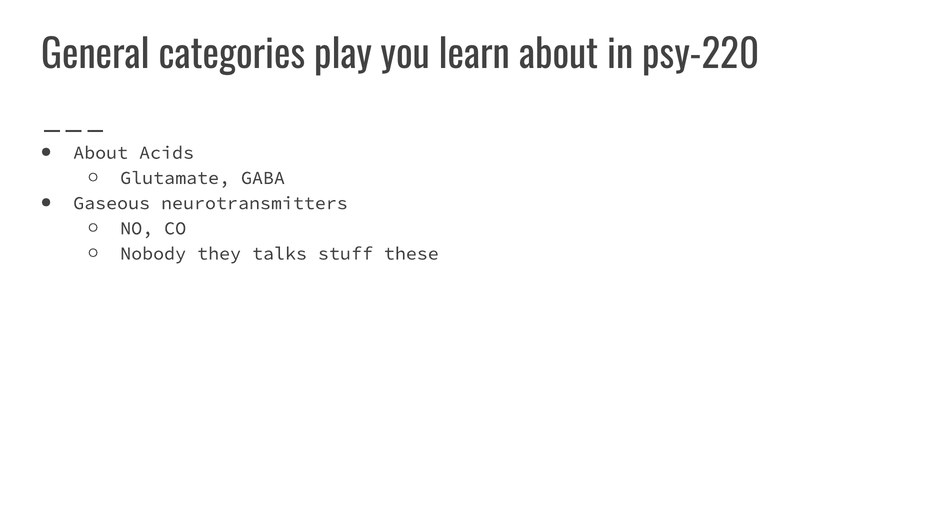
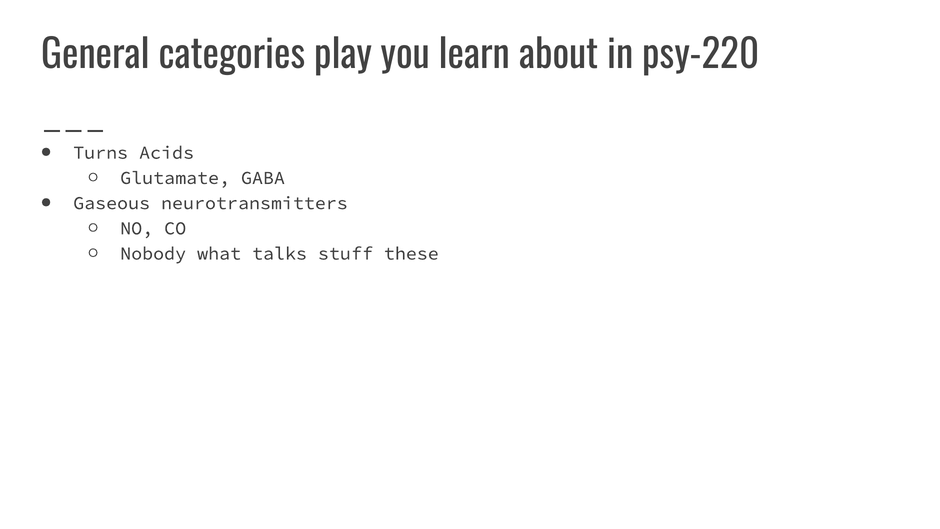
About at (101, 153): About -> Turns
they: they -> what
